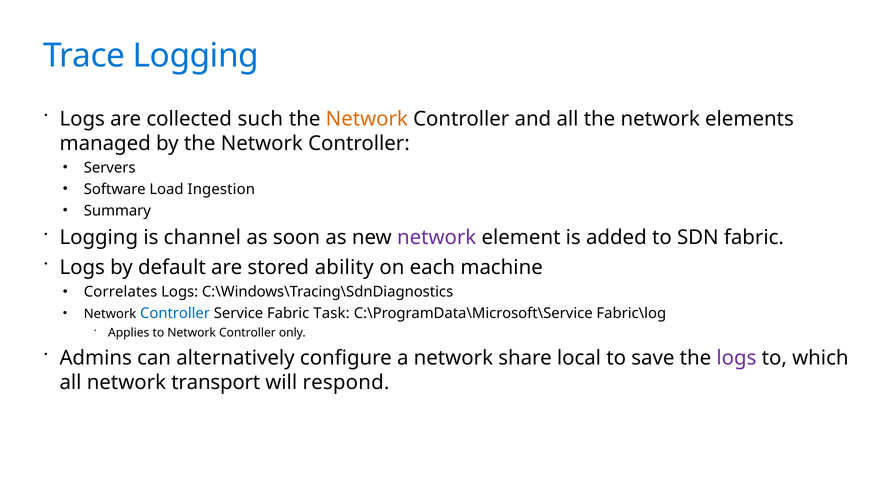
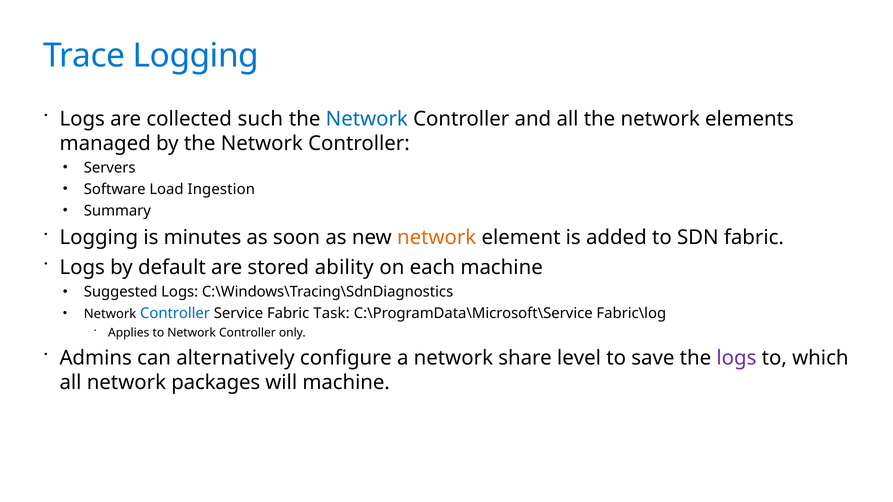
Network at (367, 119) colour: orange -> blue
channel: channel -> minutes
network at (437, 238) colour: purple -> orange
Correlates: Correlates -> Suggested
local: local -> level
transport: transport -> packages
will respond: respond -> machine
